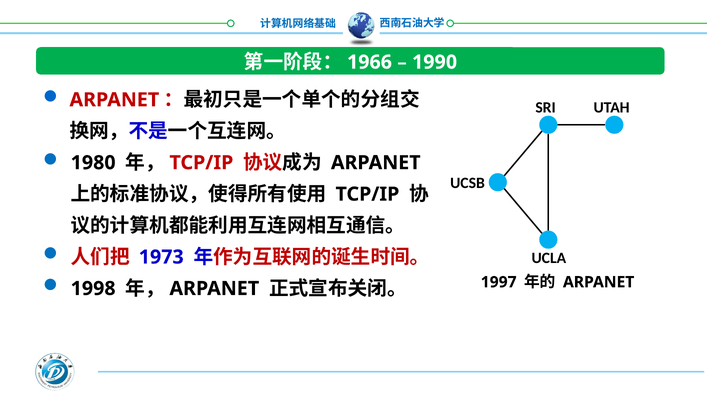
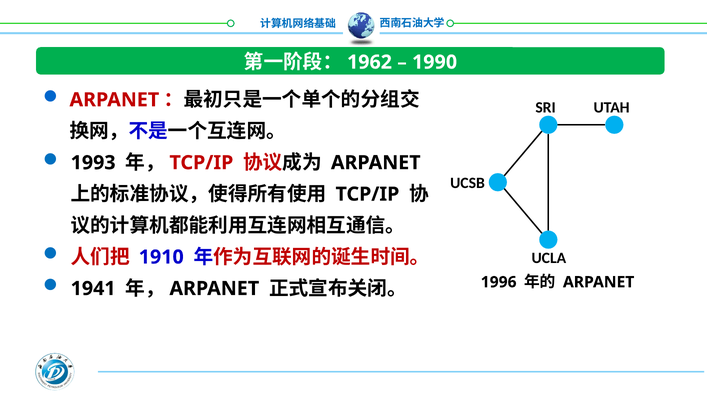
1966: 1966 -> 1962
1980: 1980 -> 1993
1973: 1973 -> 1910
1998: 1998 -> 1941
1997: 1997 -> 1996
